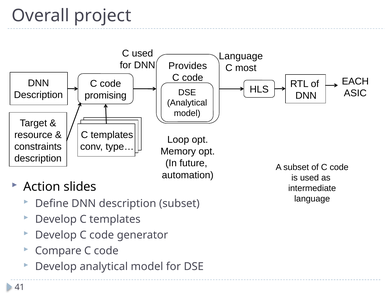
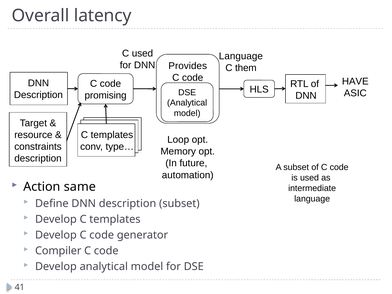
project: project -> latency
most: most -> them
EACH: EACH -> HAVE
slides: slides -> same
Compare: Compare -> Compiler
